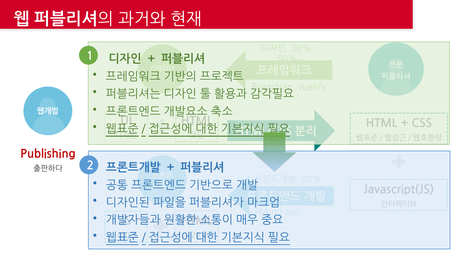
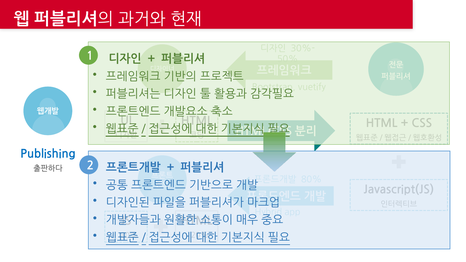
Publishing colour: red -> blue
